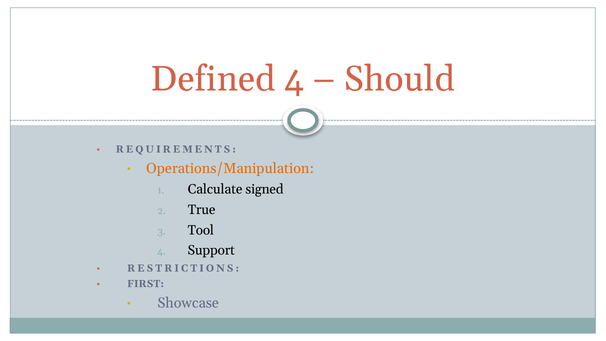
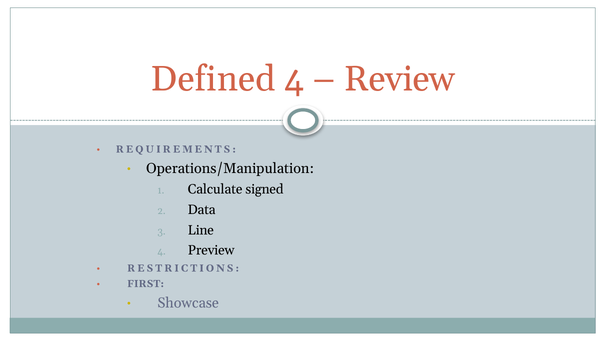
Should: Should -> Review
Operations/Manipulation colour: orange -> black
True: True -> Data
Tool: Tool -> Line
Support: Support -> Preview
